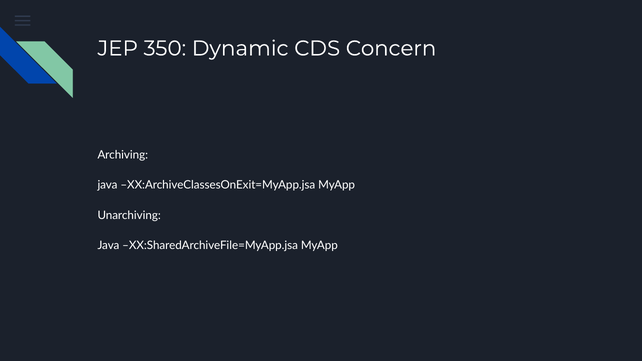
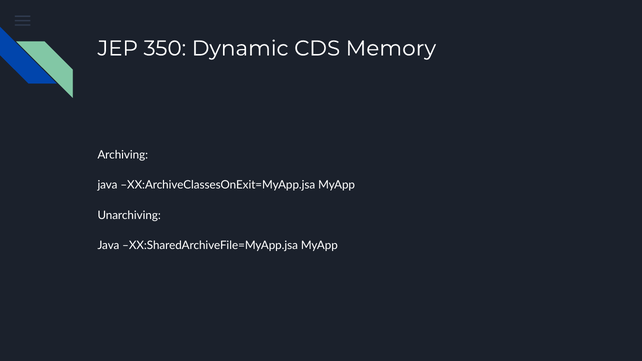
Concern: Concern -> Memory
